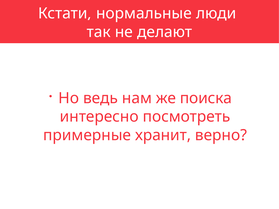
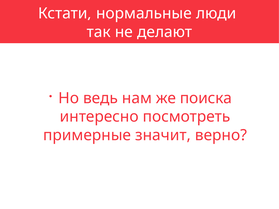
хранит: хранит -> значит
